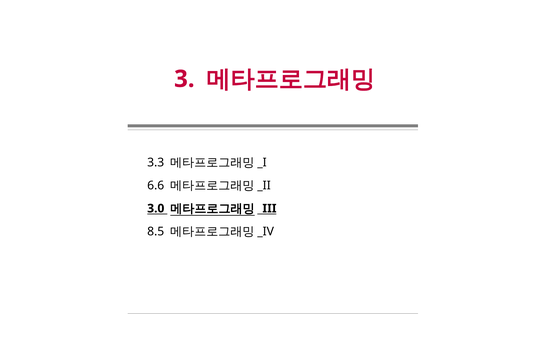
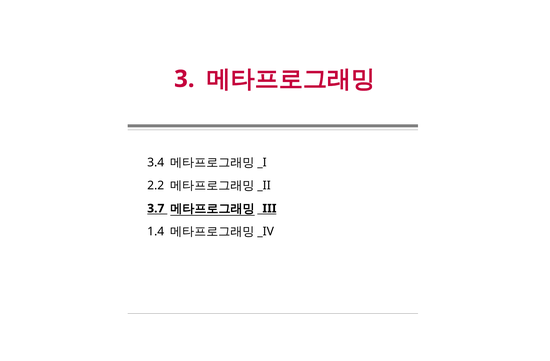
3.3: 3.3 -> 3.4
6.6: 6.6 -> 2.2
3.0: 3.0 -> 3.7
8.5: 8.5 -> 1.4
